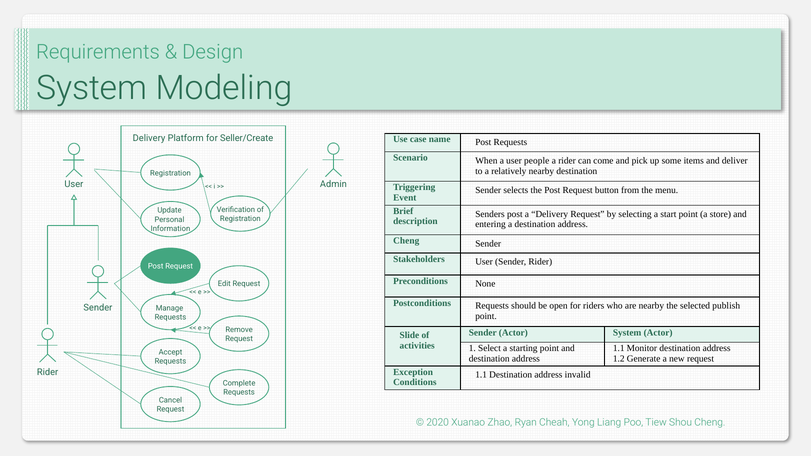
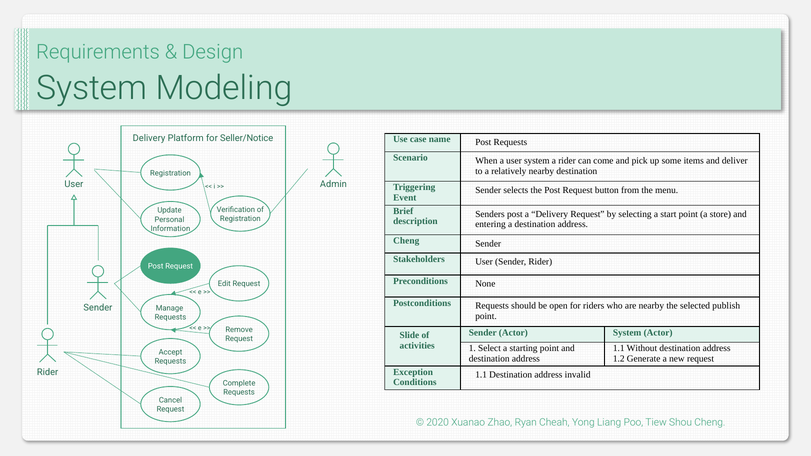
Seller/Create: Seller/Create -> Seller/Notice
user people: people -> system
Monitor: Monitor -> Without
